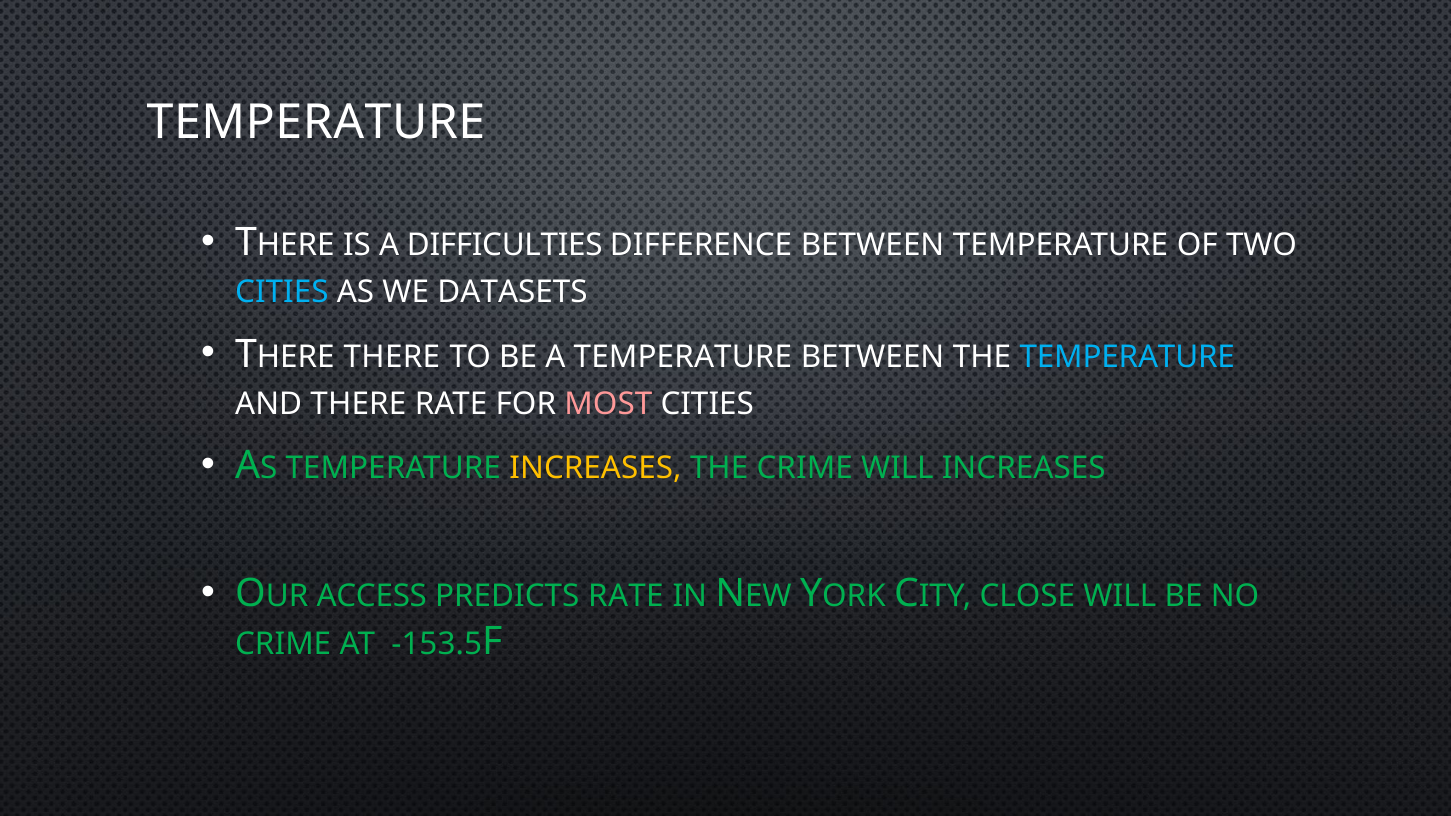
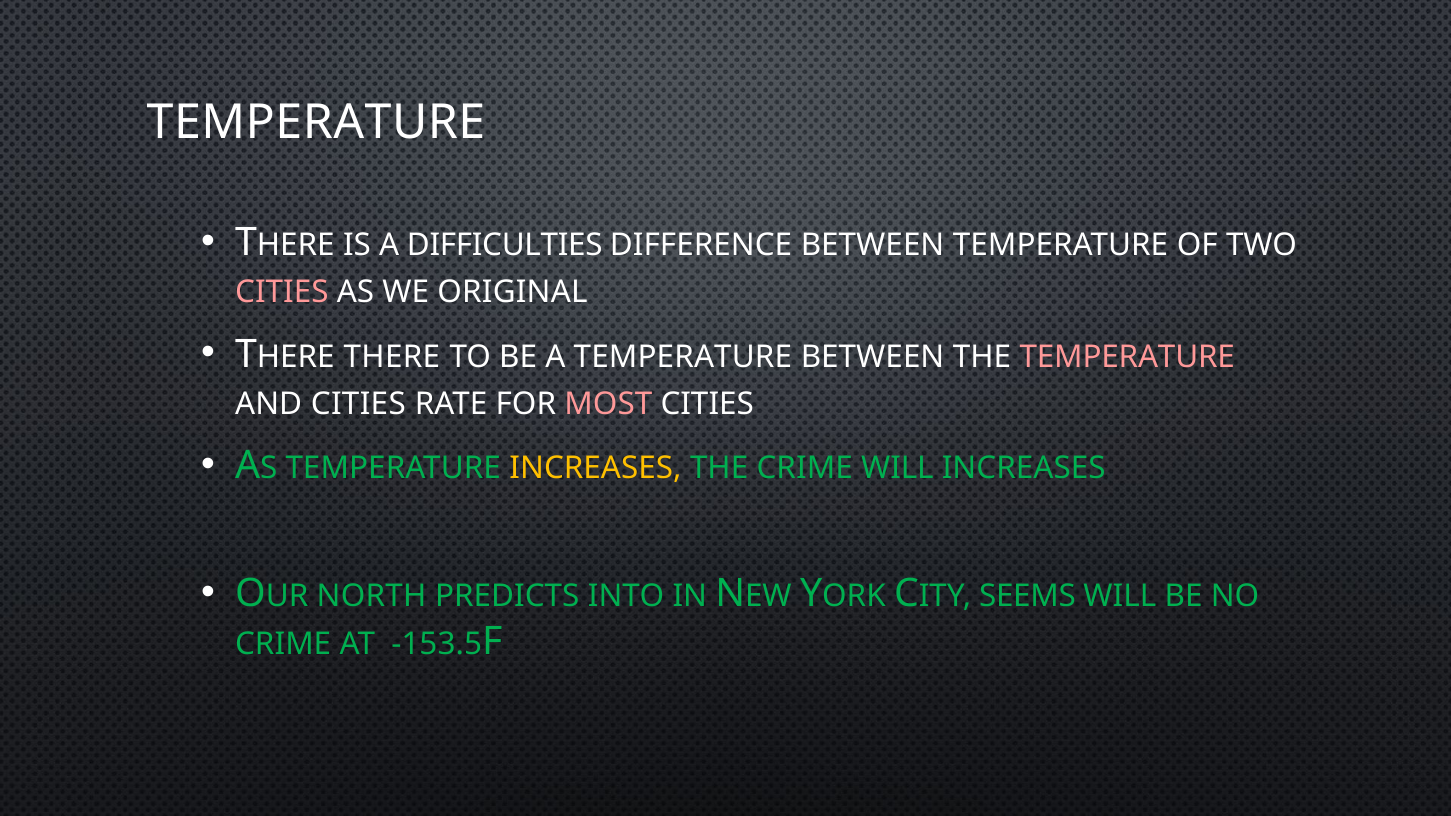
CITIES at (282, 293) colour: light blue -> pink
DATASETS: DATASETS -> ORIGINAL
TEMPERATURE at (1127, 357) colour: light blue -> pink
AND THERE: THERE -> CITIES
ACCESS: ACCESS -> NORTH
PREDICTS RATE: RATE -> INTO
CLOSE: CLOSE -> SEEMS
